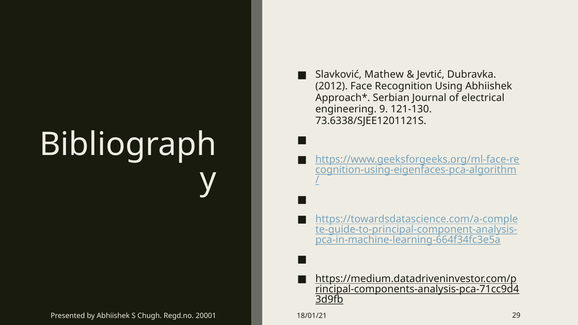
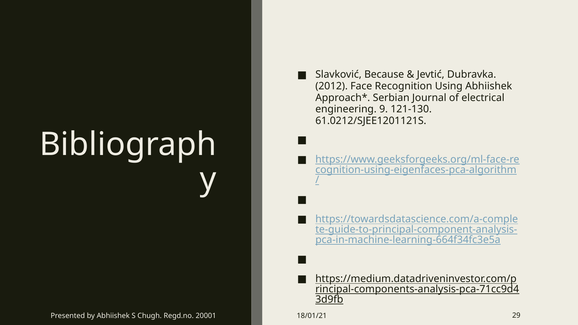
Mathew: Mathew -> Because
73.6338/SJEE1201121S: 73.6338/SJEE1201121S -> 61.0212/SJEE1201121S
